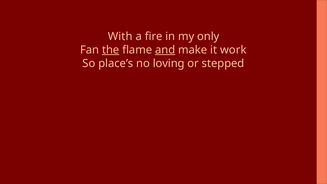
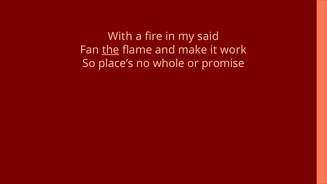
only: only -> said
and underline: present -> none
loving: loving -> whole
stepped: stepped -> promise
